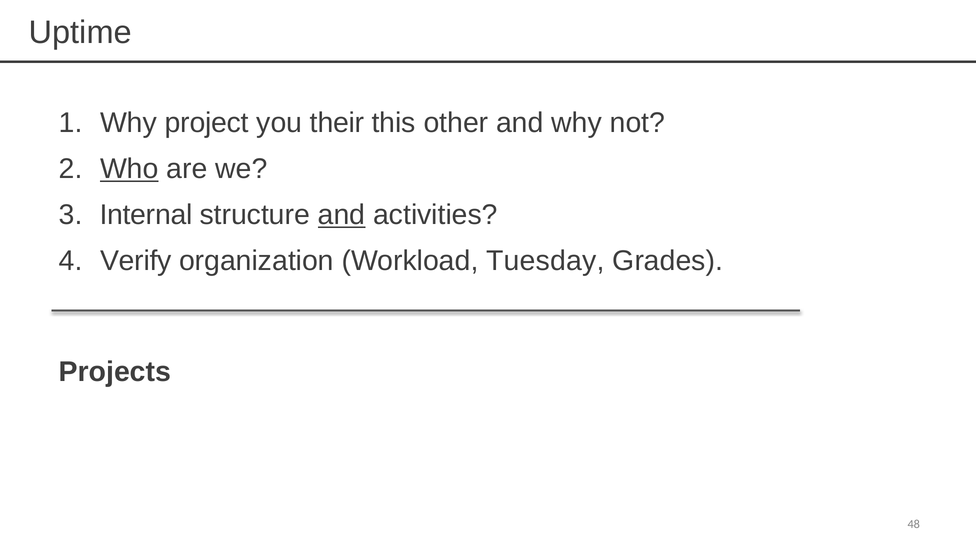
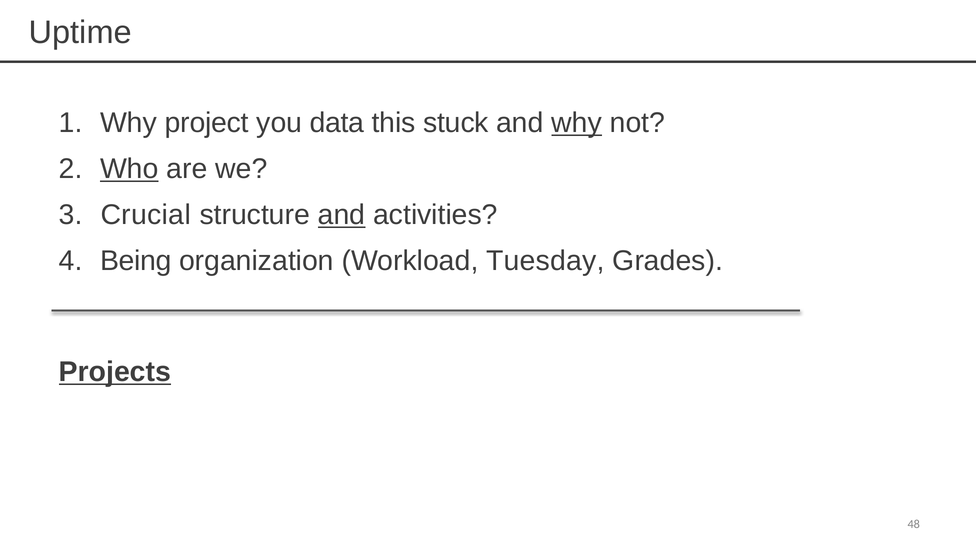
their: their -> data
other: other -> stuck
why at (577, 123) underline: none -> present
Internal: Internal -> Crucial
Verify: Verify -> Being
Projects underline: none -> present
